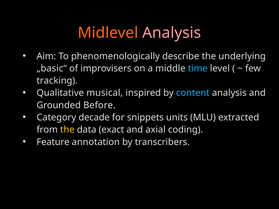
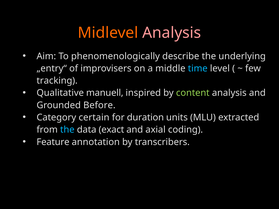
„basic“: „basic“ -> „entry“
musical: musical -> manuell
content colour: light blue -> light green
decade: decade -> certain
snippets: snippets -> duration
the at (67, 130) colour: yellow -> light blue
